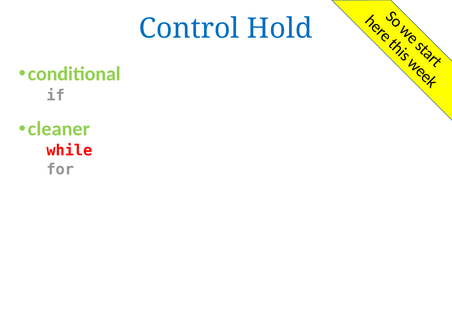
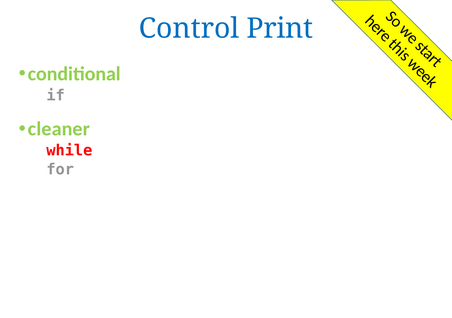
Hold: Hold -> Print
